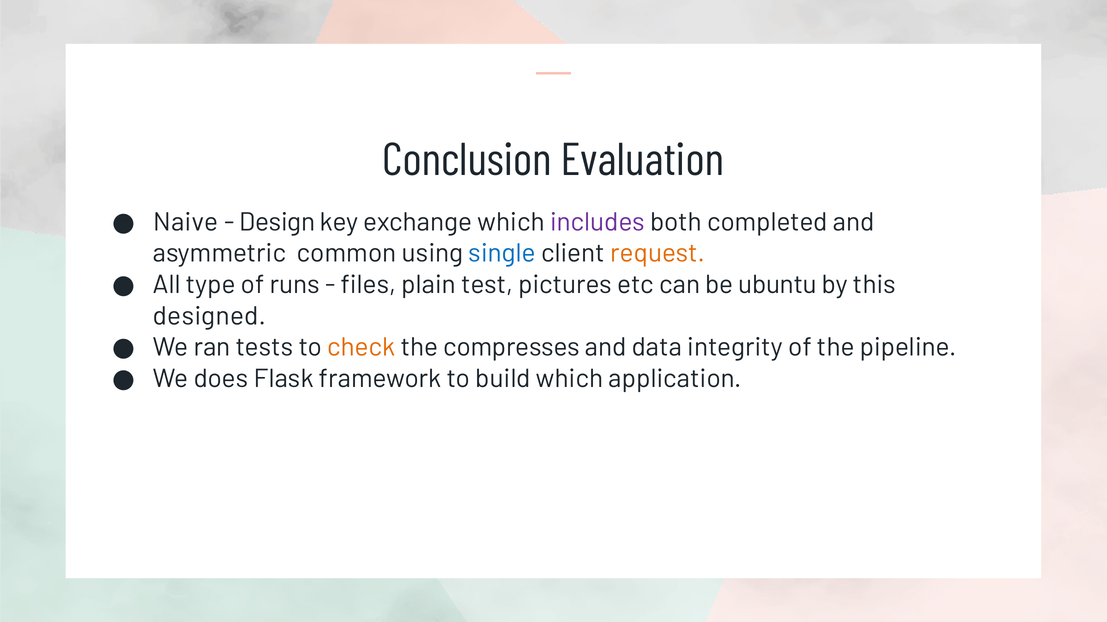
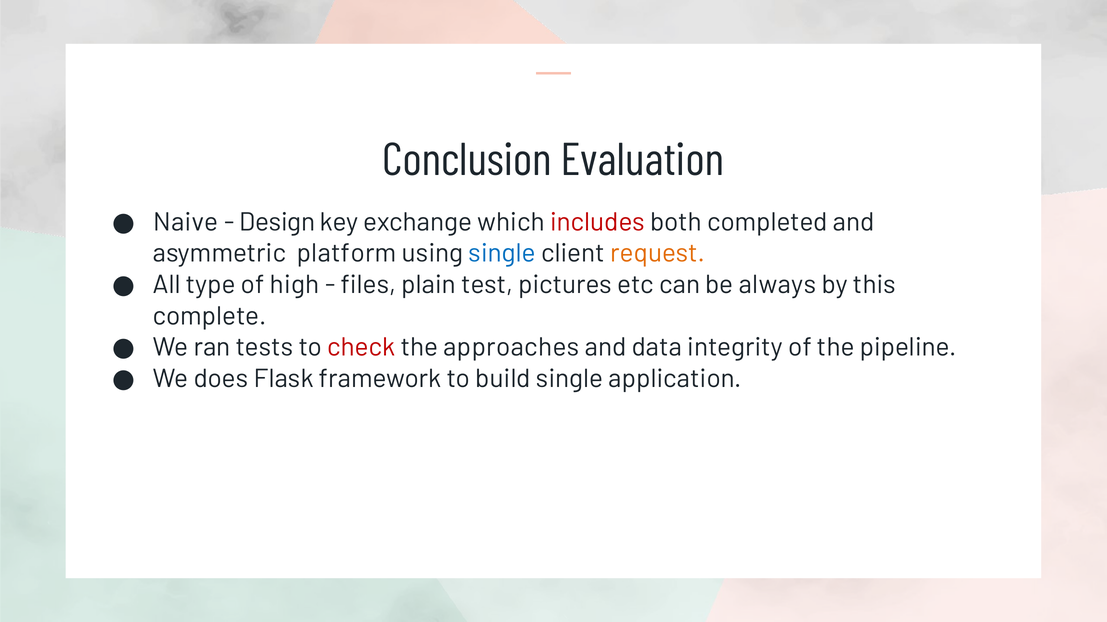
includes colour: purple -> red
common: common -> platform
runs: runs -> high
ubuntu: ubuntu -> always
designed: designed -> complete
check colour: orange -> red
compresses: compresses -> approaches
build which: which -> single
